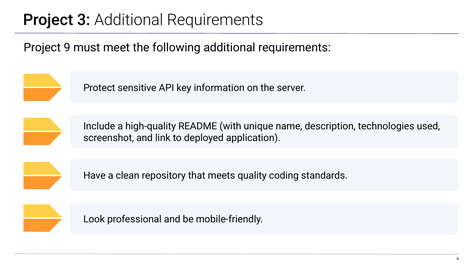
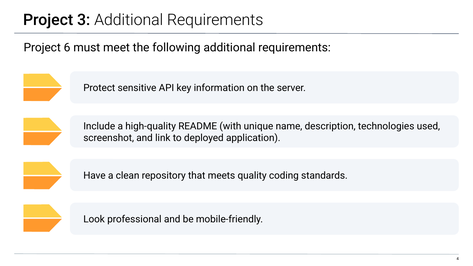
9: 9 -> 6
